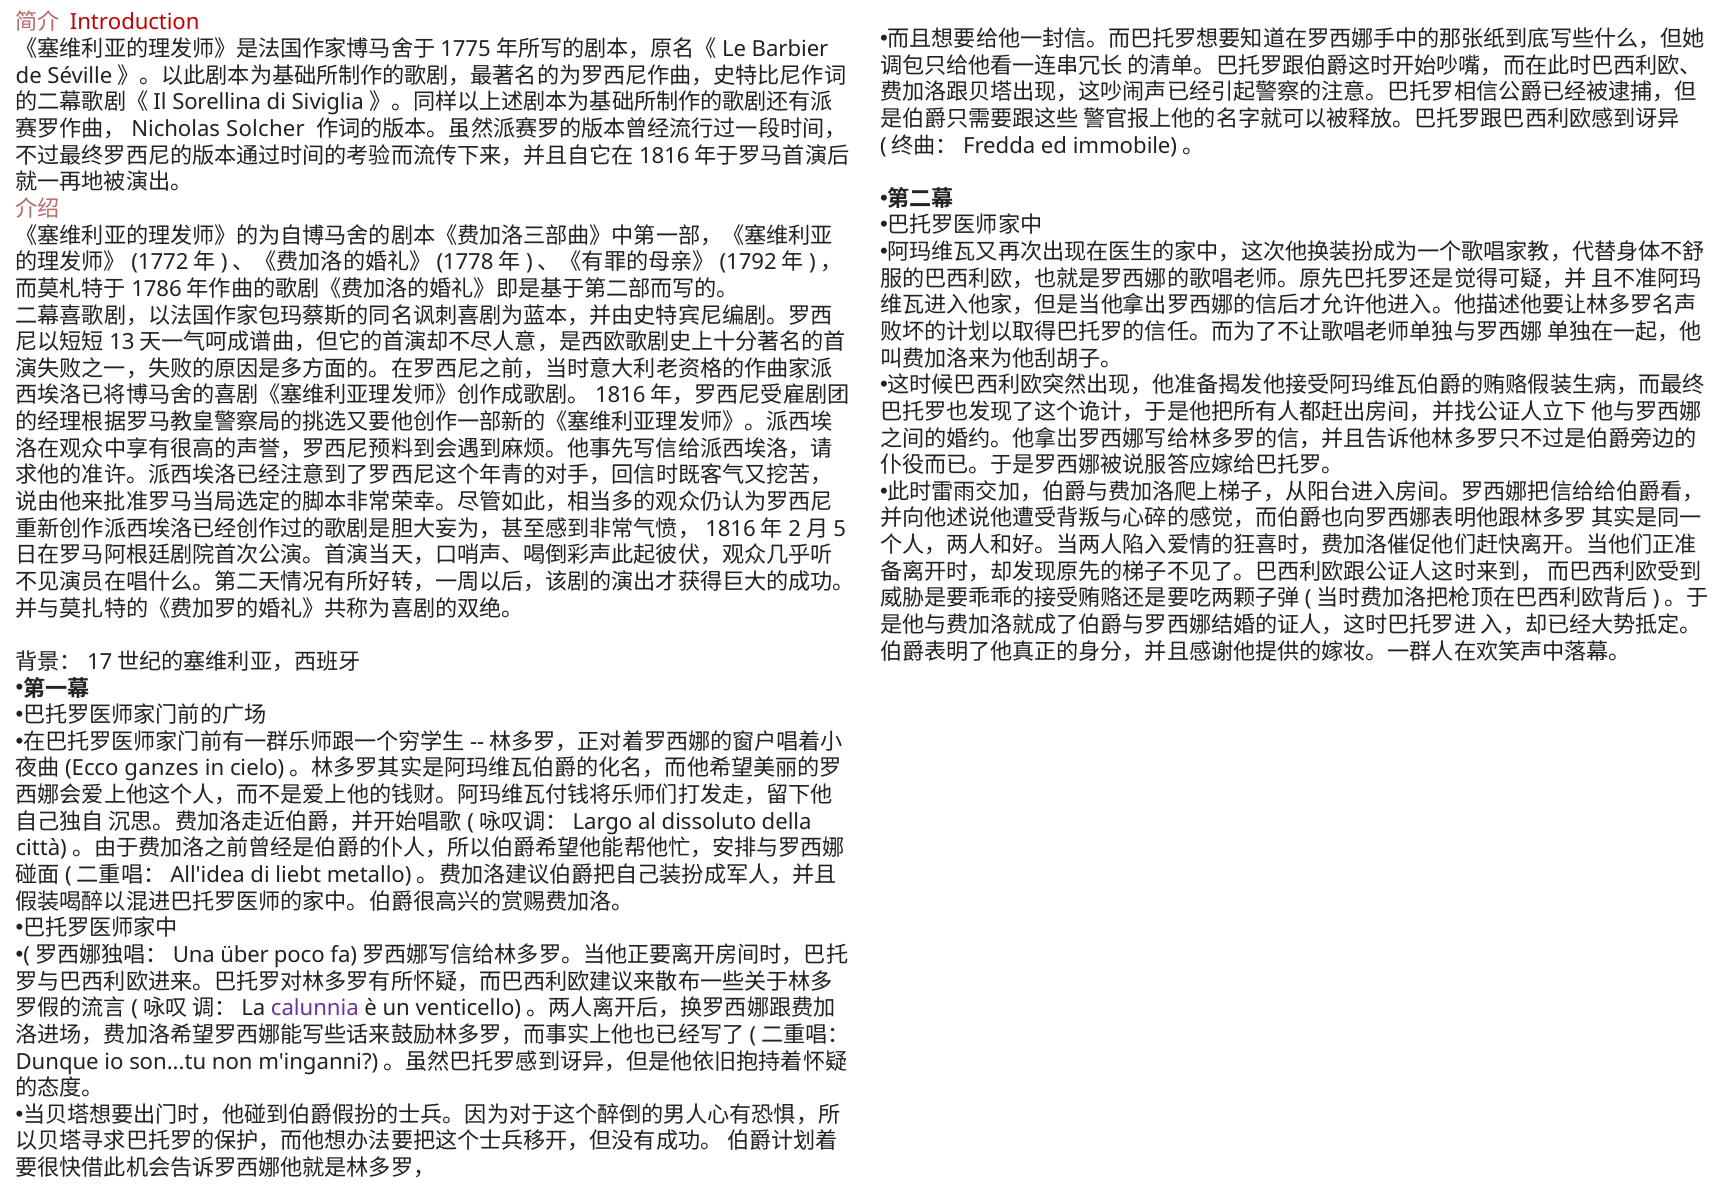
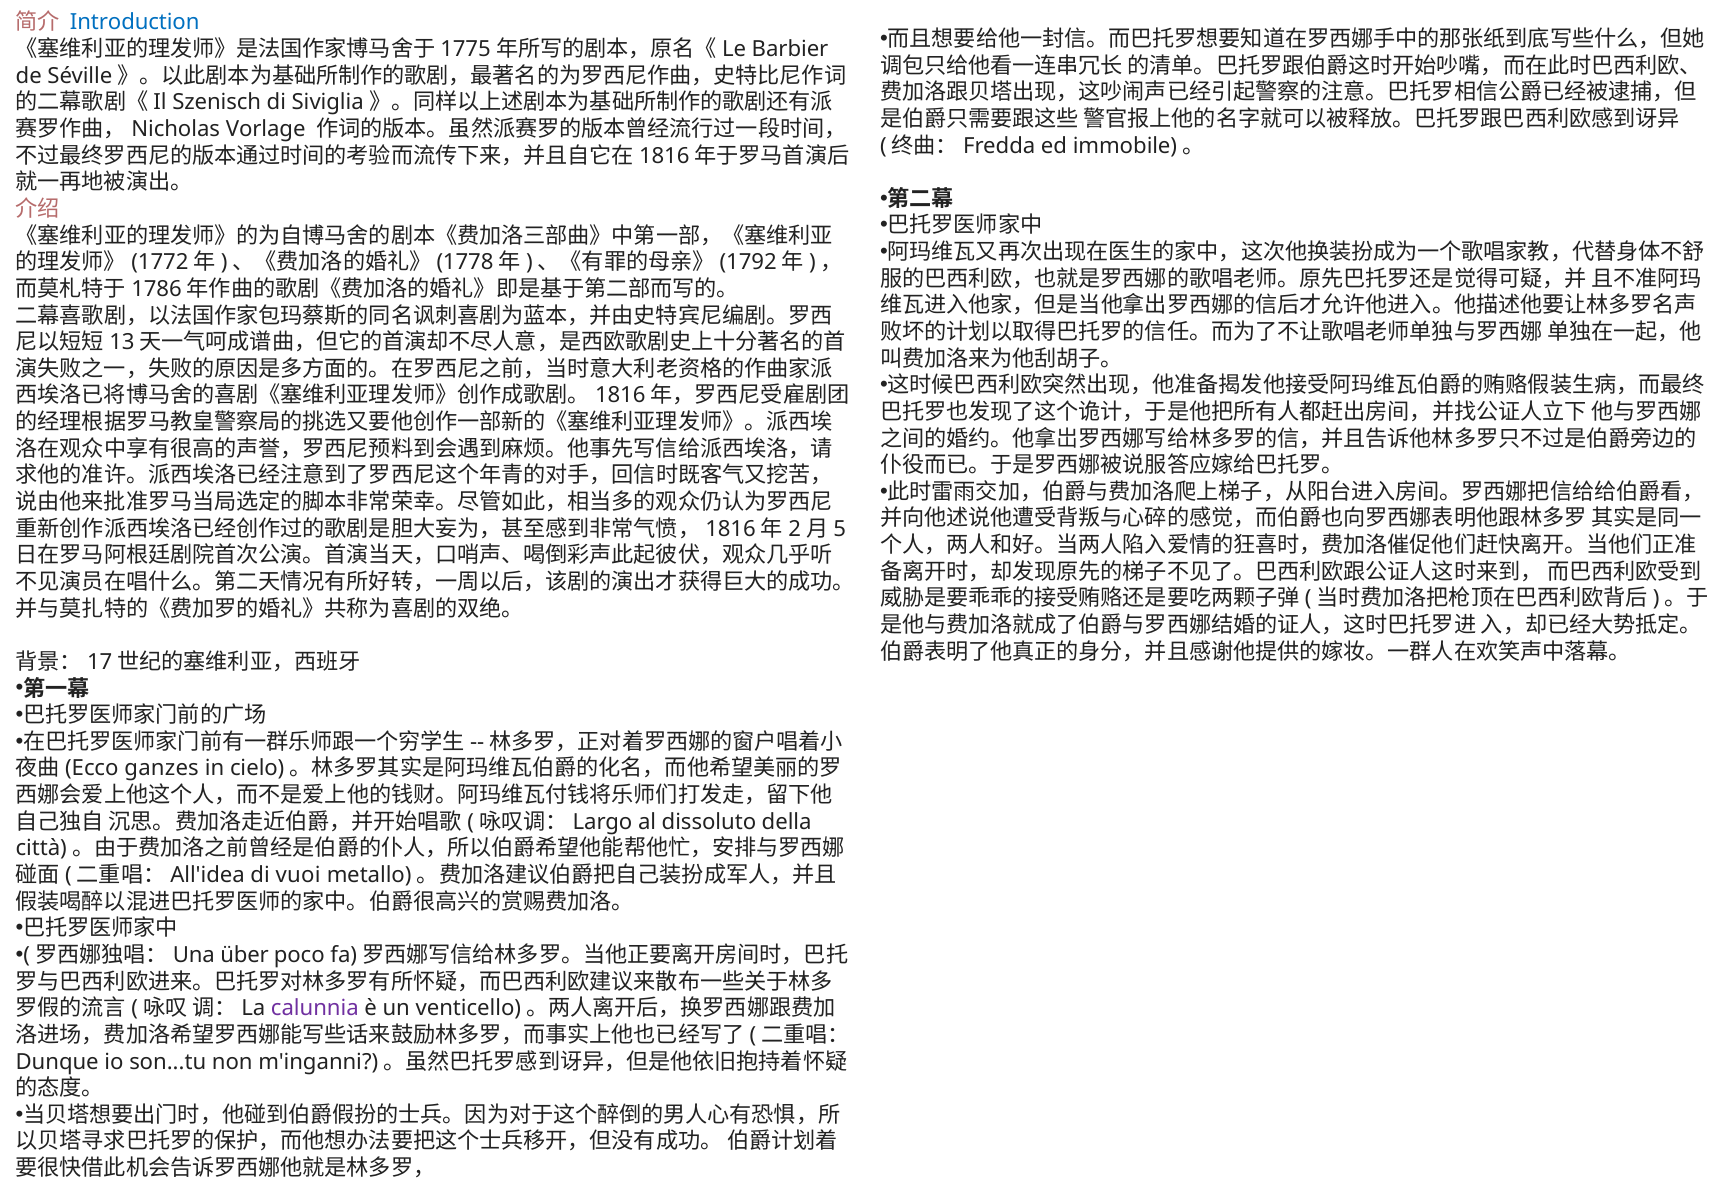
Introduction colour: red -> blue
Sorellina: Sorellina -> Szenisch
Solcher: Solcher -> Vorlage
liebt: liebt -> vuoi
